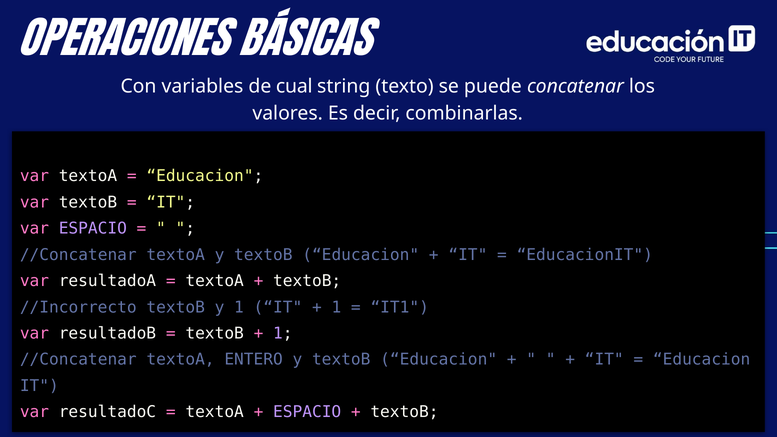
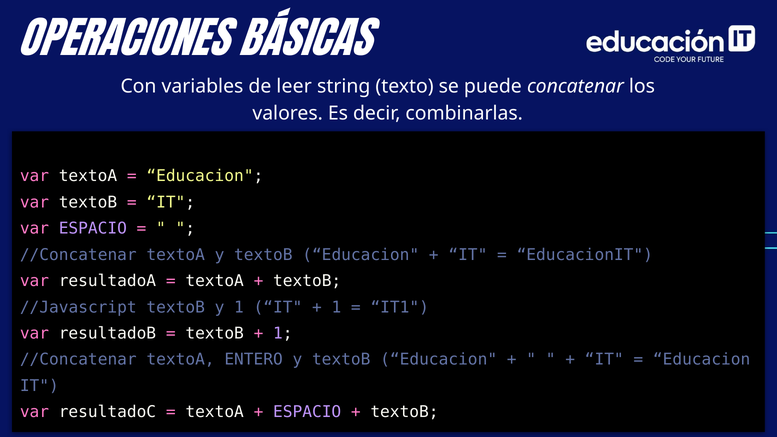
cual: cual -> leer
//Incorrecto: //Incorrecto -> //Javascript
